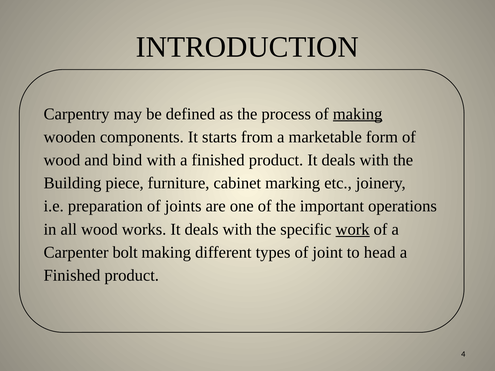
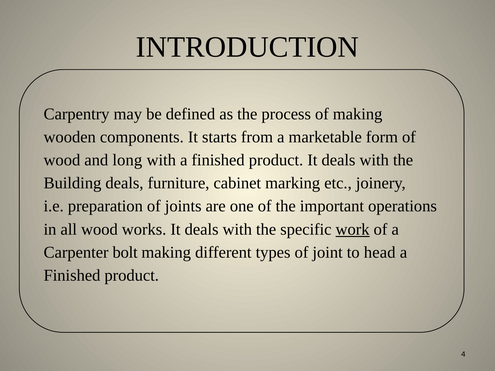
making at (358, 114) underline: present -> none
bind: bind -> long
Building piece: piece -> deals
